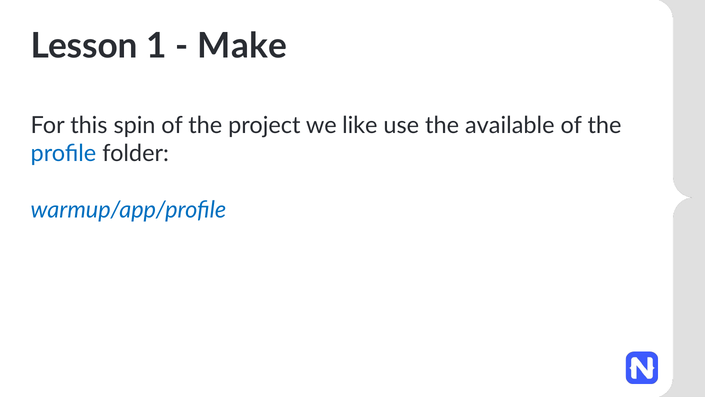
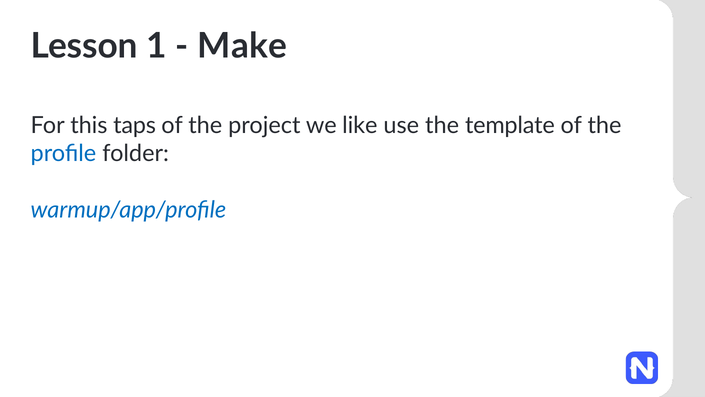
spin: spin -> taps
available: available -> template
